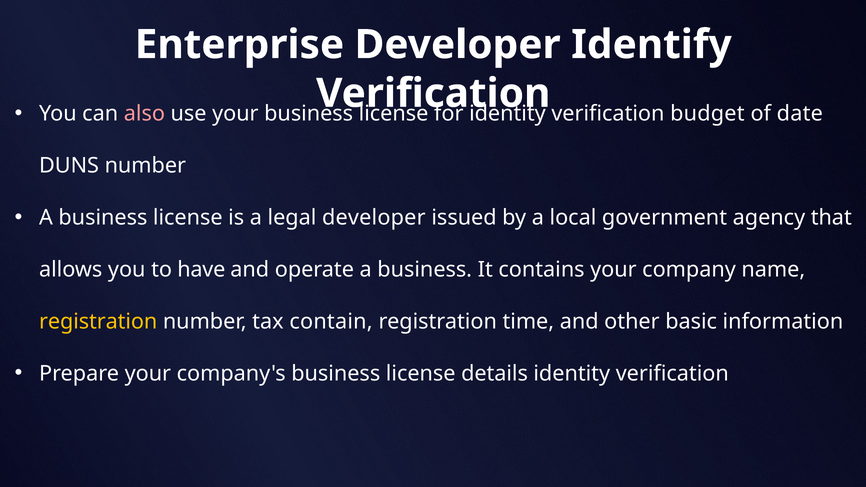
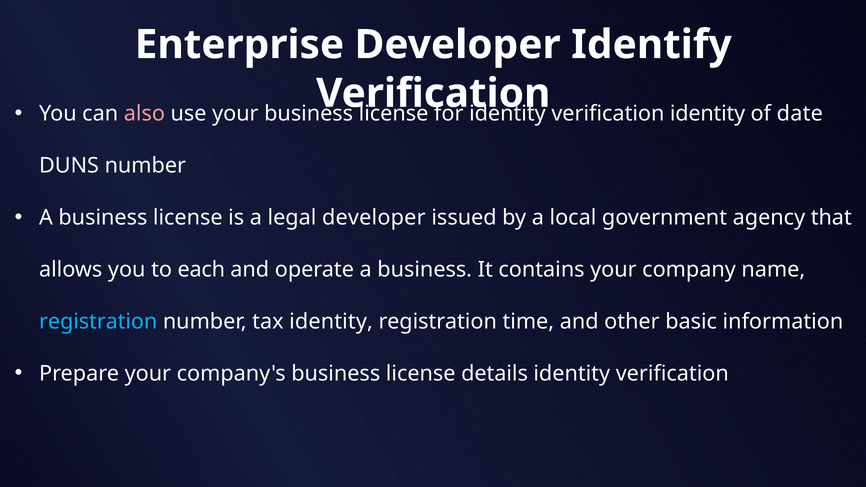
verification budget: budget -> identity
have: have -> each
registration at (98, 321) colour: yellow -> light blue
tax contain: contain -> identity
